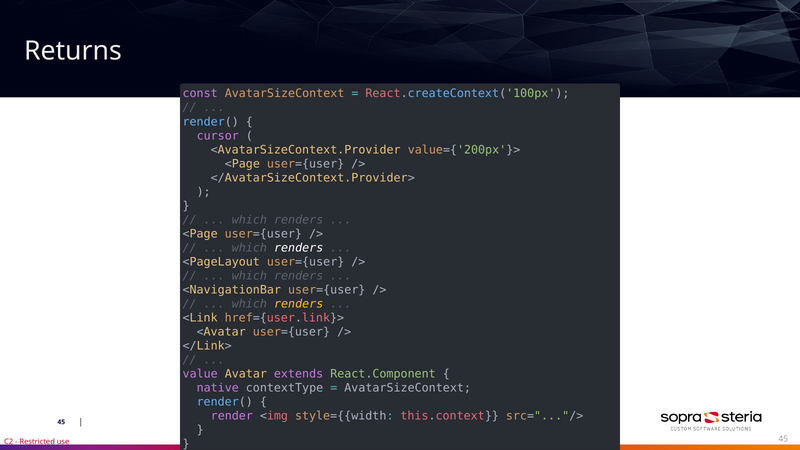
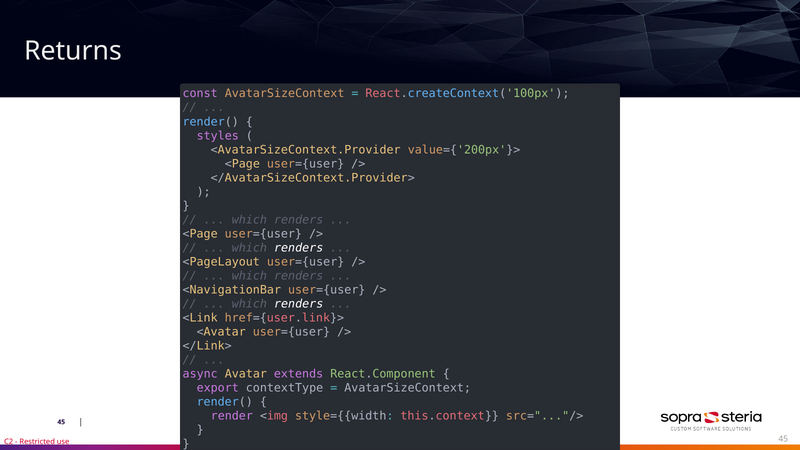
cursor: cursor -> styles
renders at (299, 304) colour: yellow -> white
value: value -> async
native: native -> export
